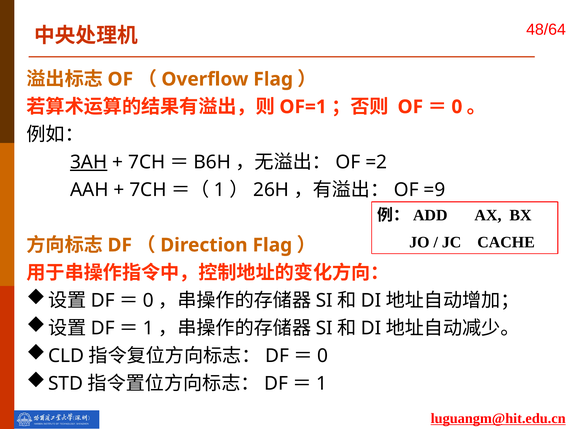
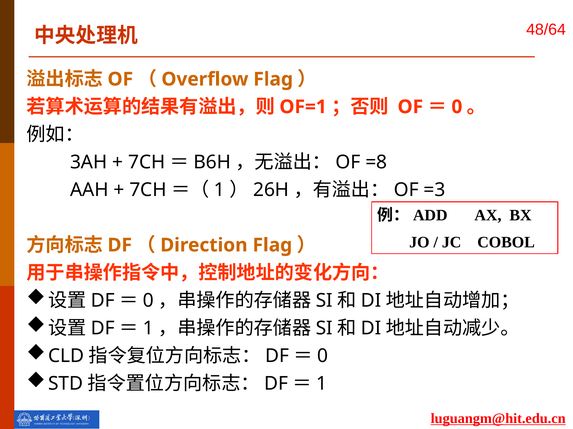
3AH underline: present -> none
=2: =2 -> =8
=9: =9 -> =3
CACHE: CACHE -> COBOL
